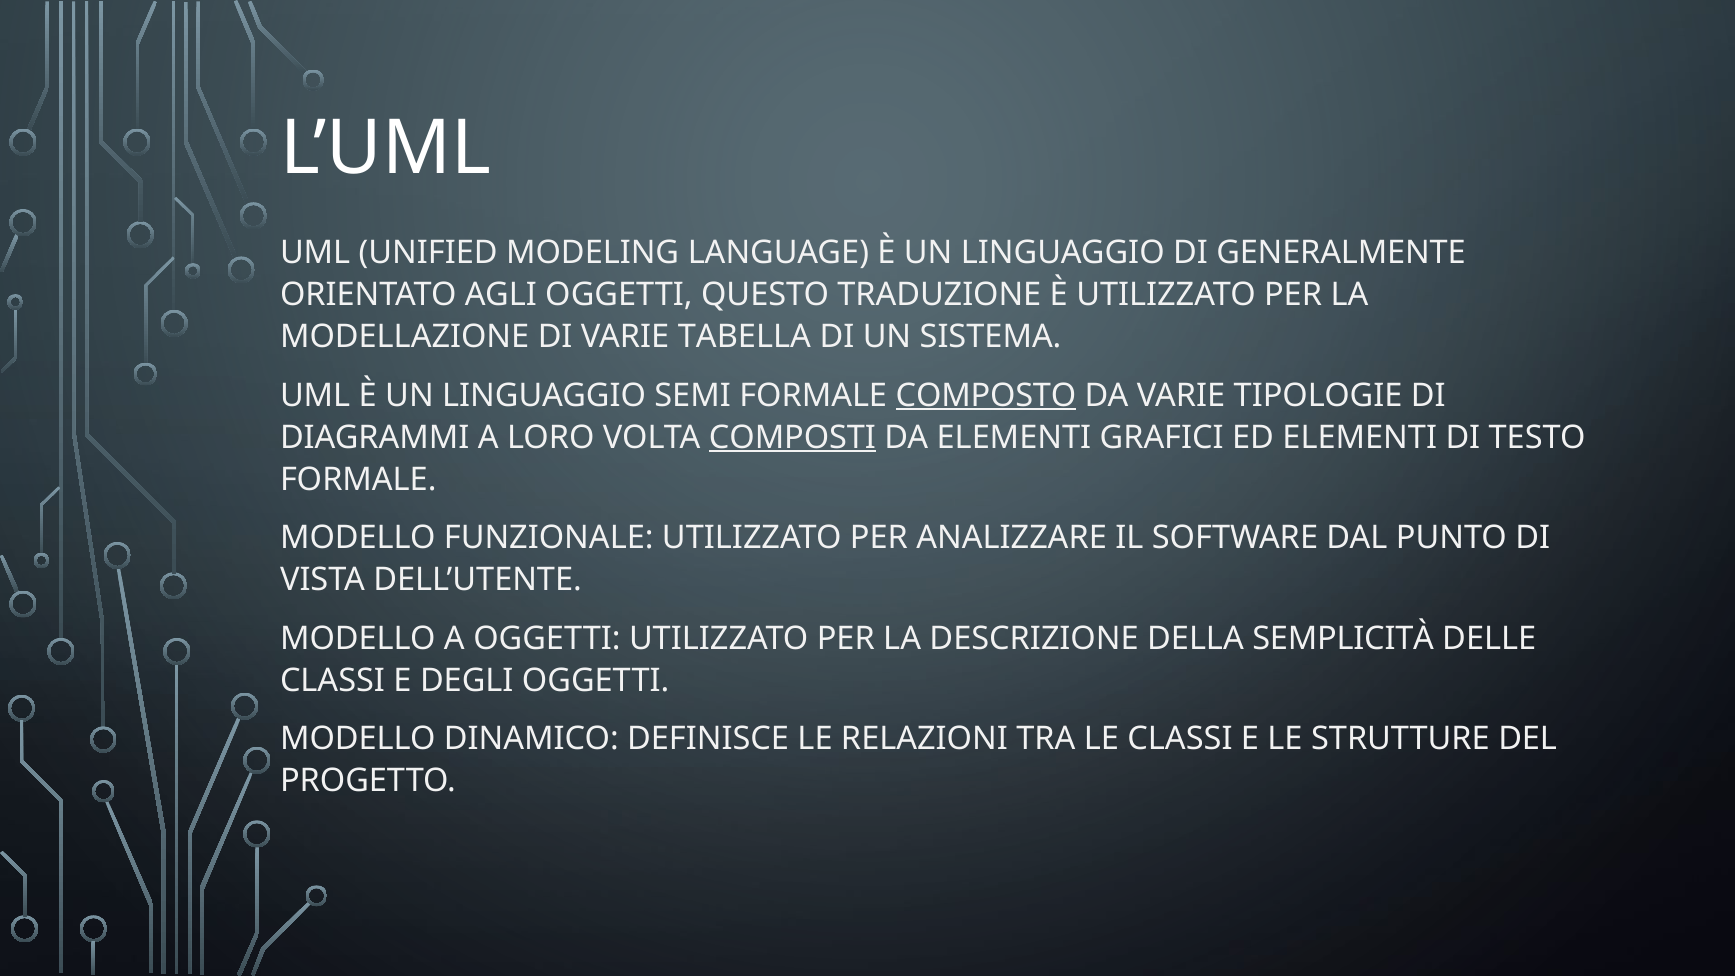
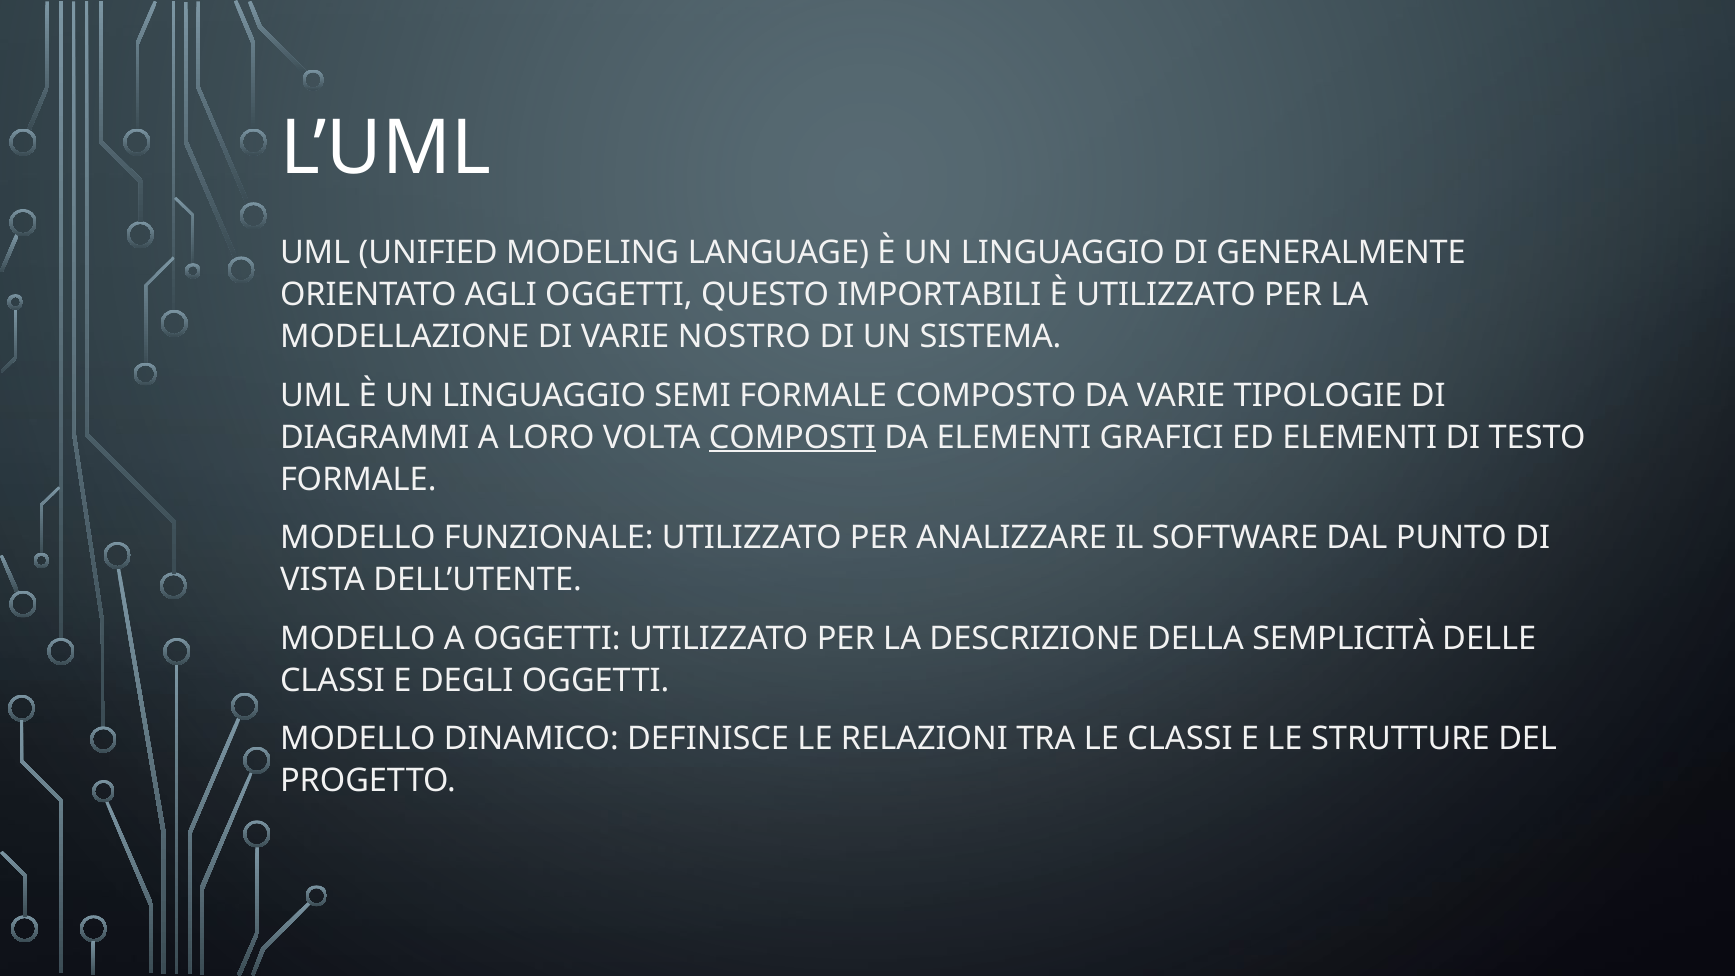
TRADUZIONE: TRADUZIONE -> IMPORTABILI
TABELLA: TABELLA -> NOSTRO
COMPOSTO underline: present -> none
